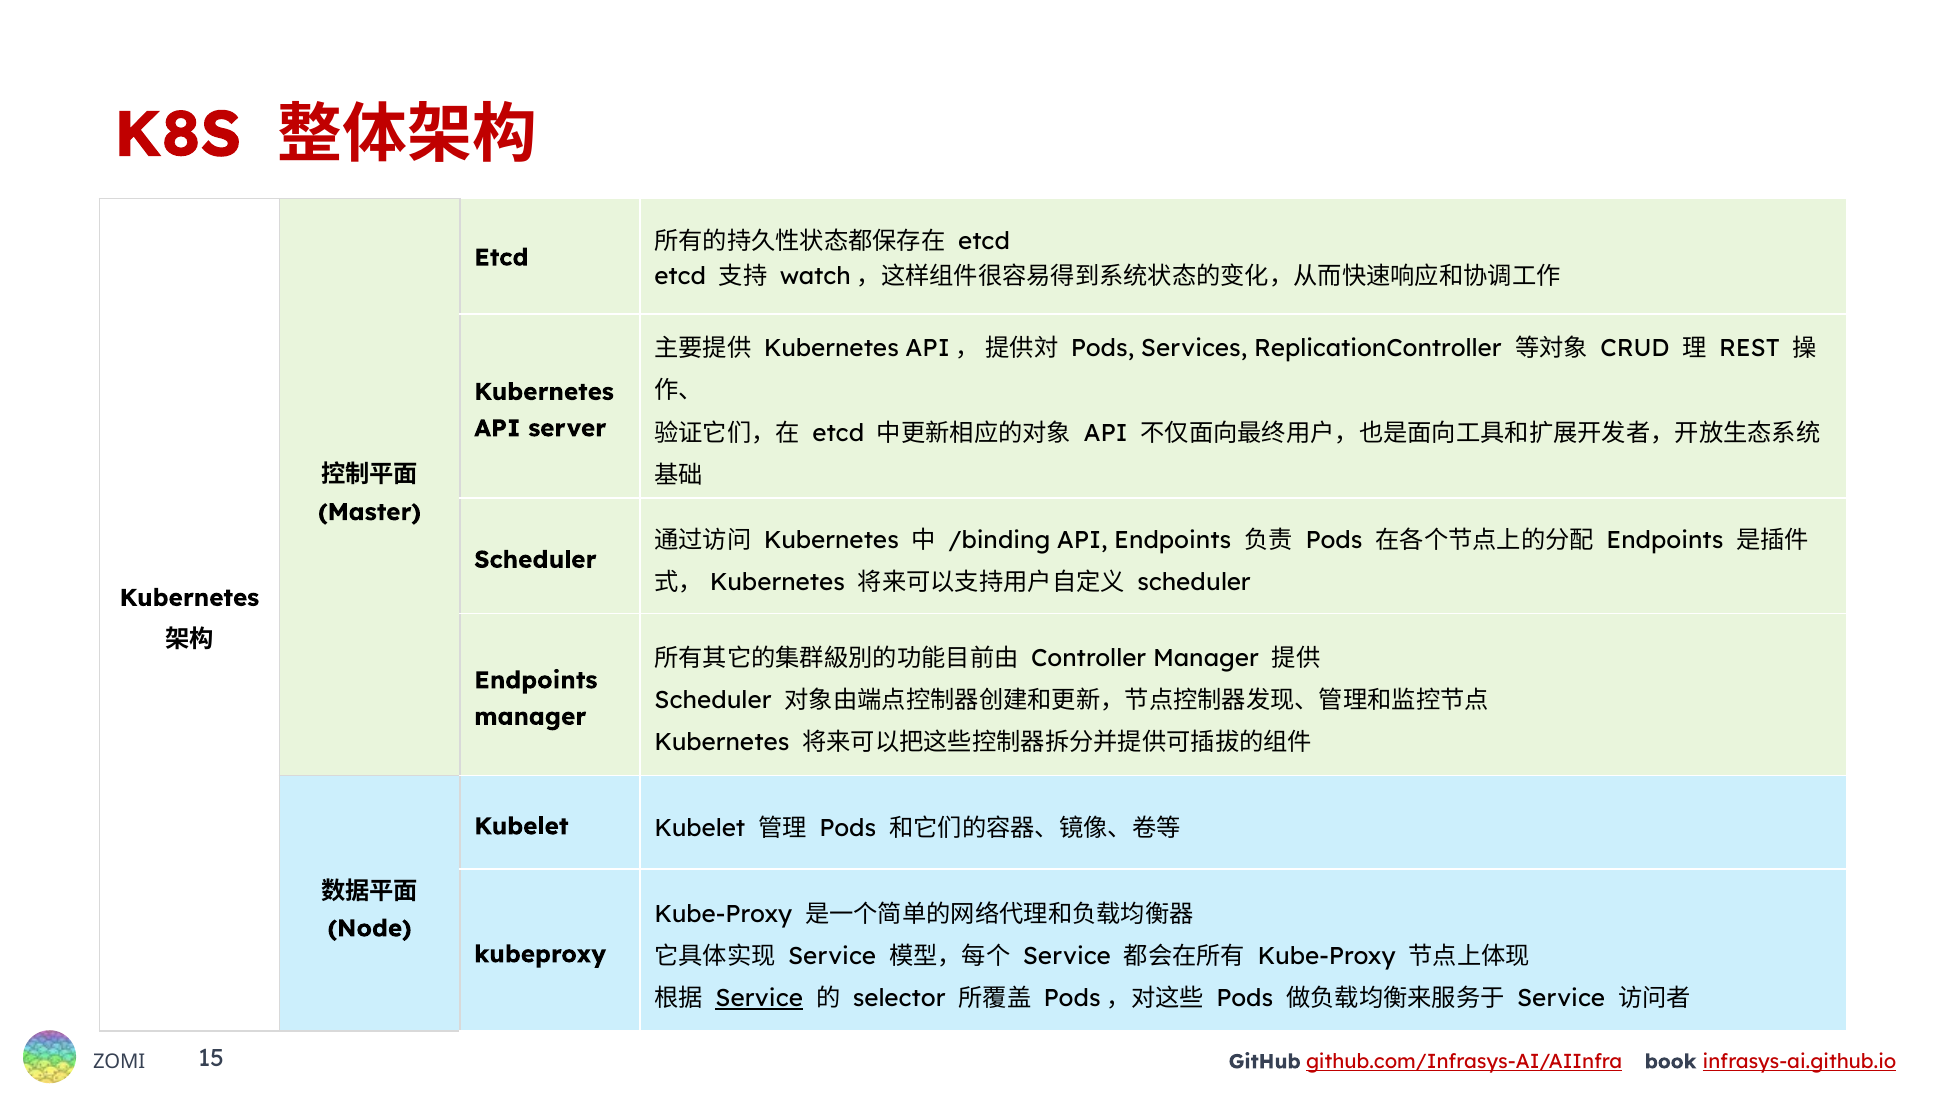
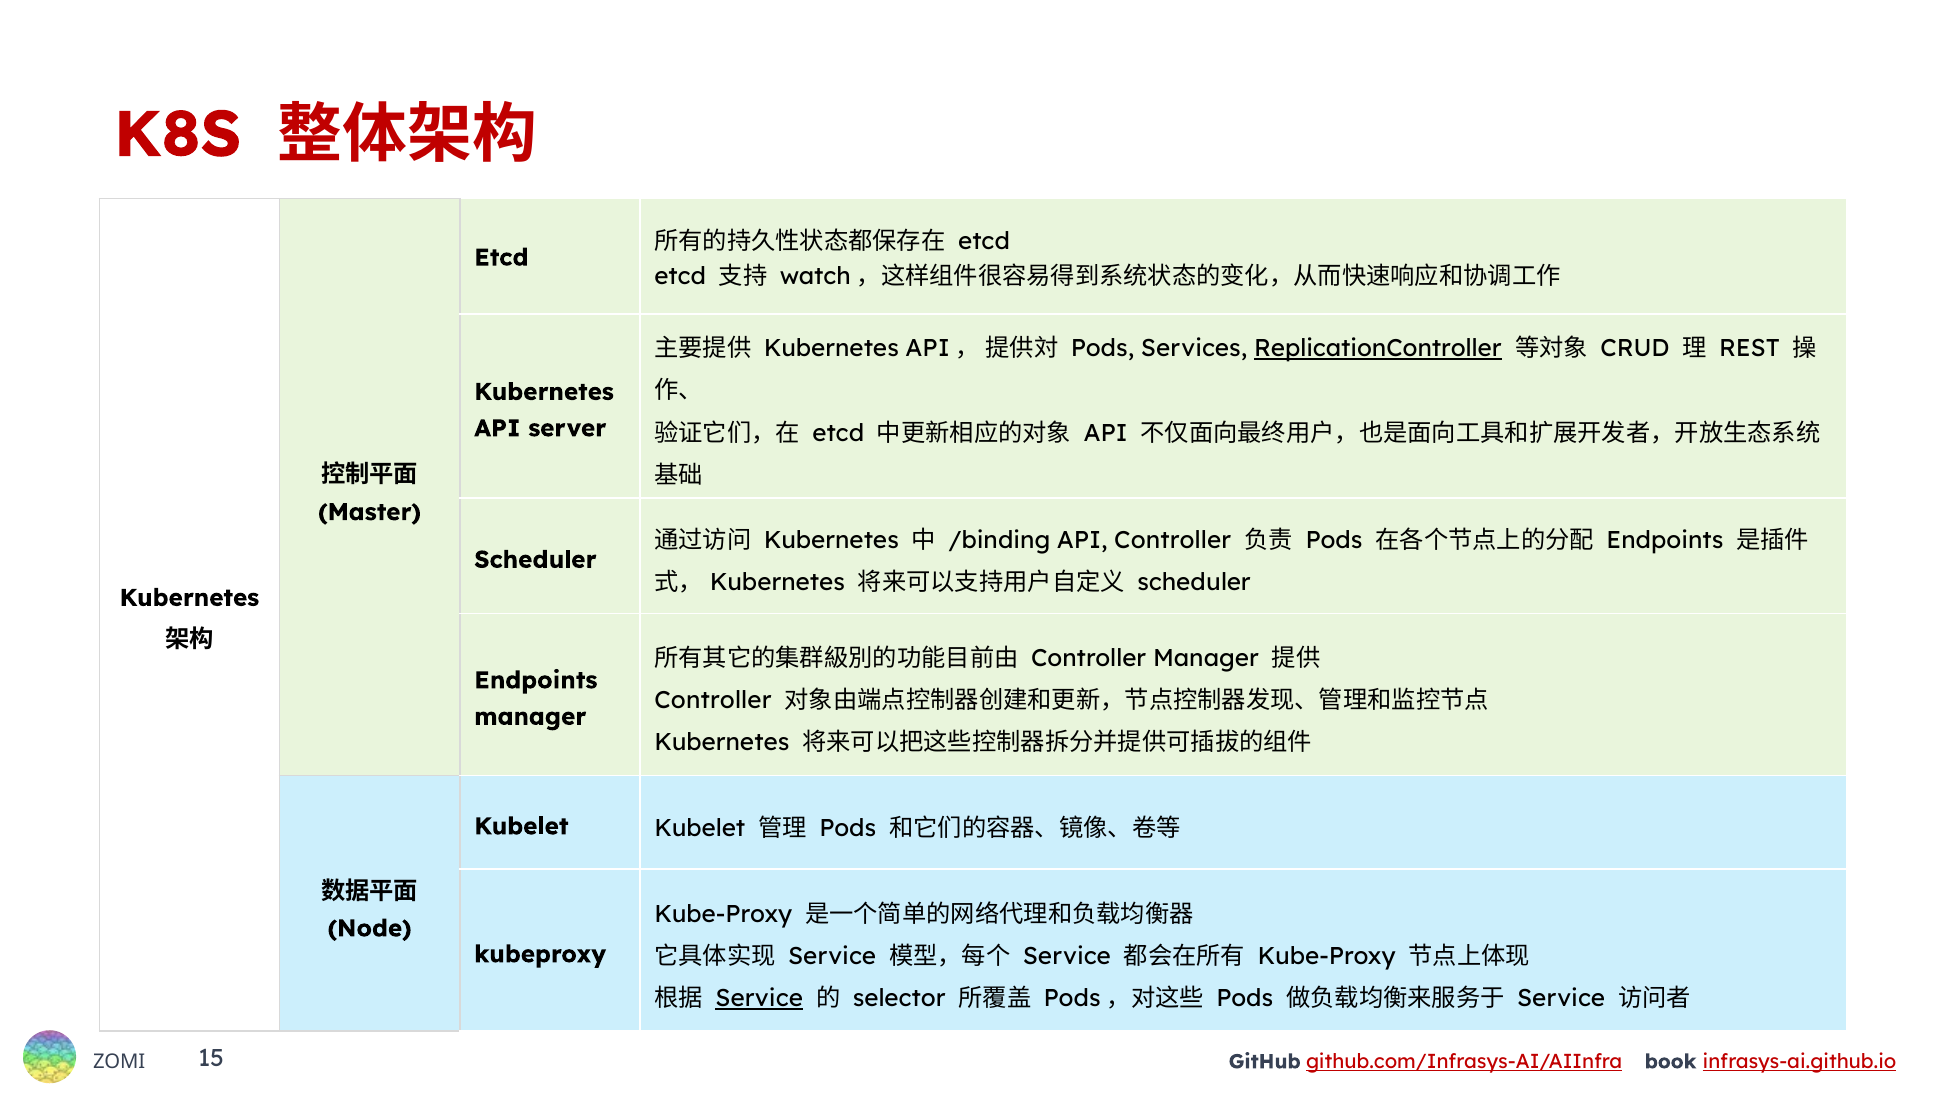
ReplicationController underline: none -> present
API Endpoints: Endpoints -> Controller
Scheduler at (713, 701): Scheduler -> Controller
